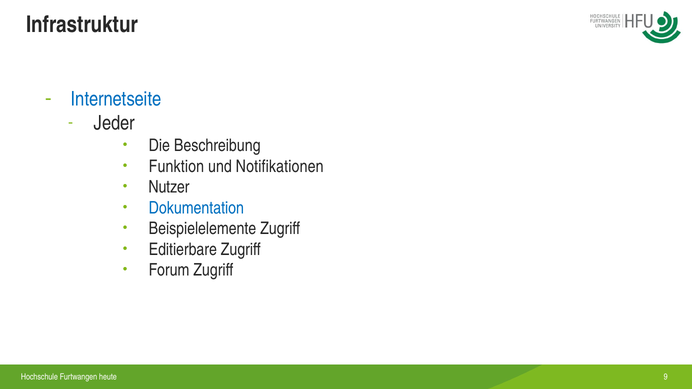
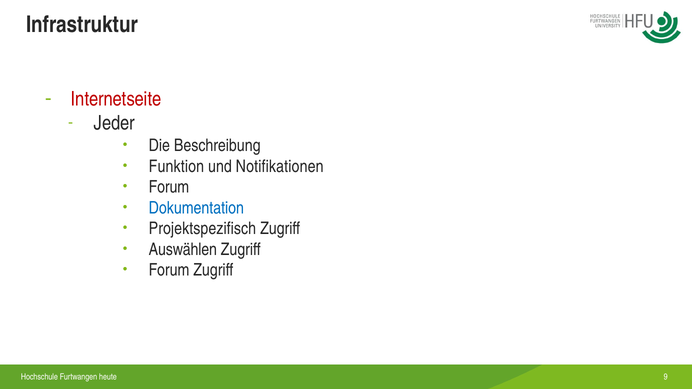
Internetseite colour: blue -> red
Nutzer at (169, 187): Nutzer -> Forum
Beispielelemente: Beispielelemente -> Projektspezifisch
Editierbare: Editierbare -> Auswählen
